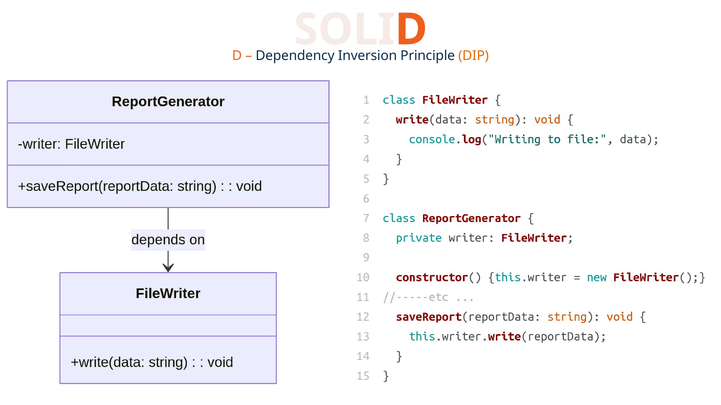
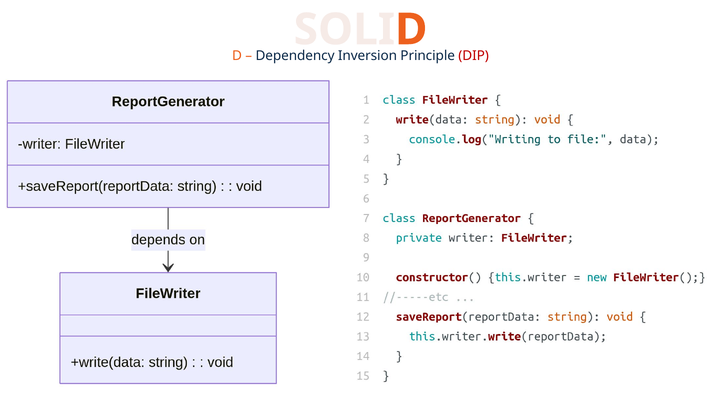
DIP colour: orange -> red
